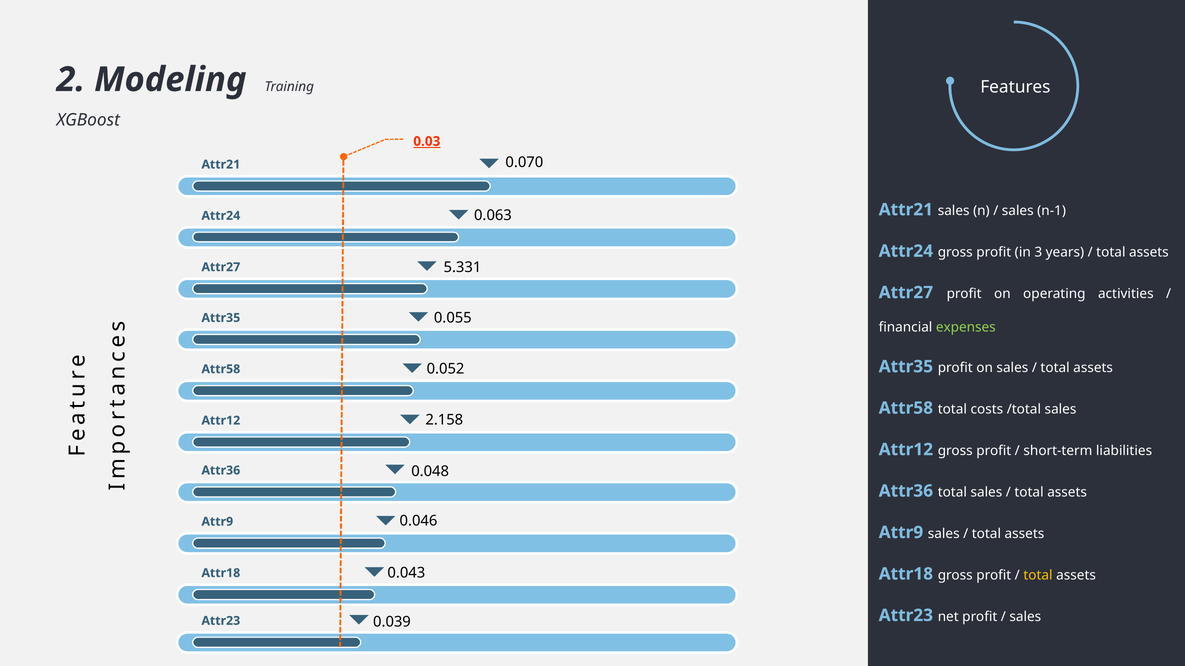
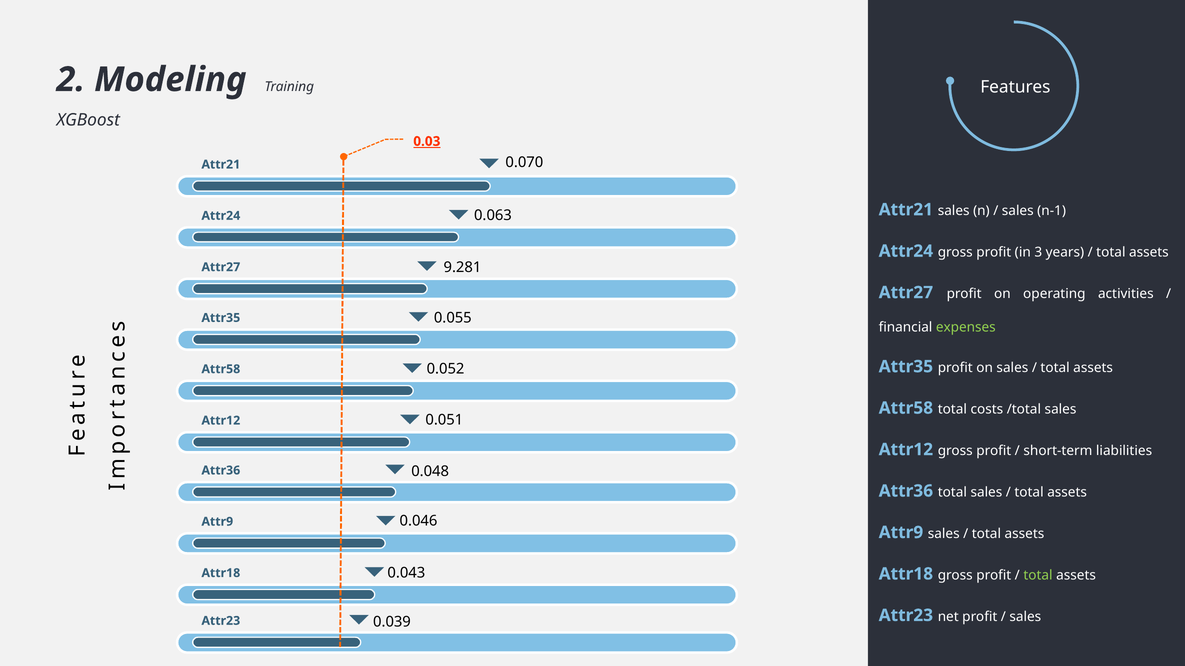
5.331: 5.331 -> 9.281
2.158: 2.158 -> 0.051
total at (1038, 576) colour: yellow -> light green
